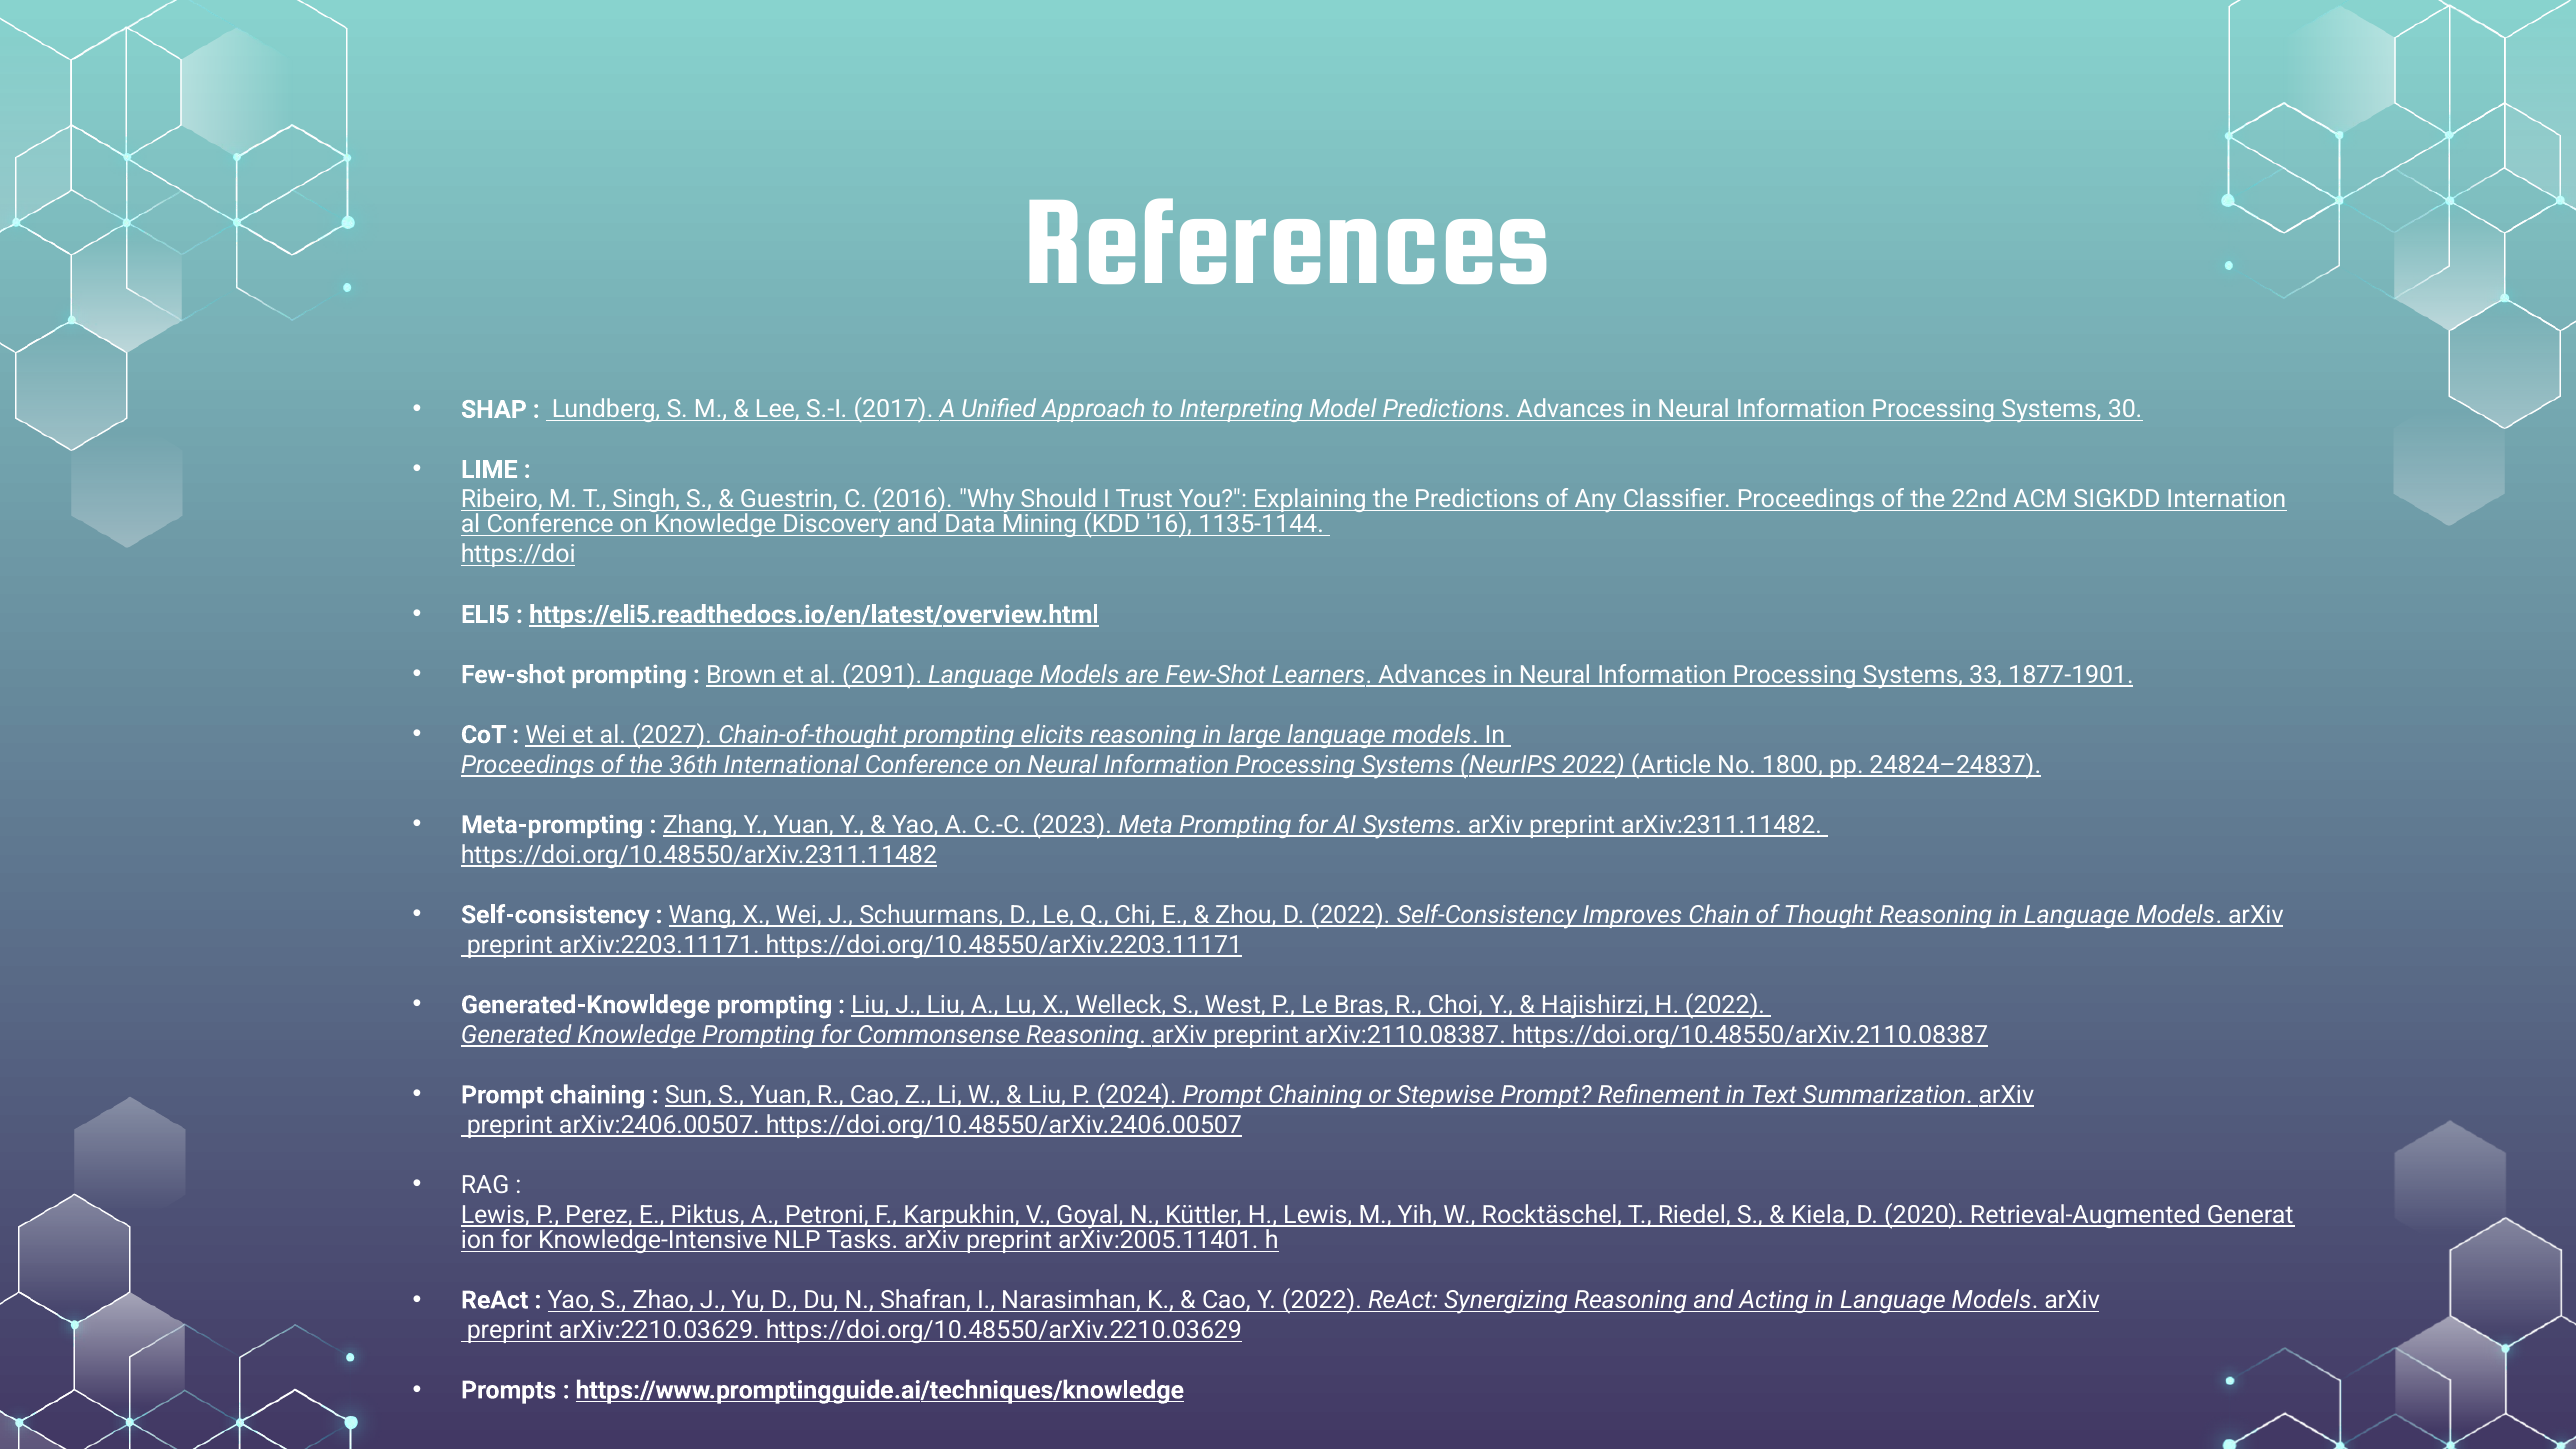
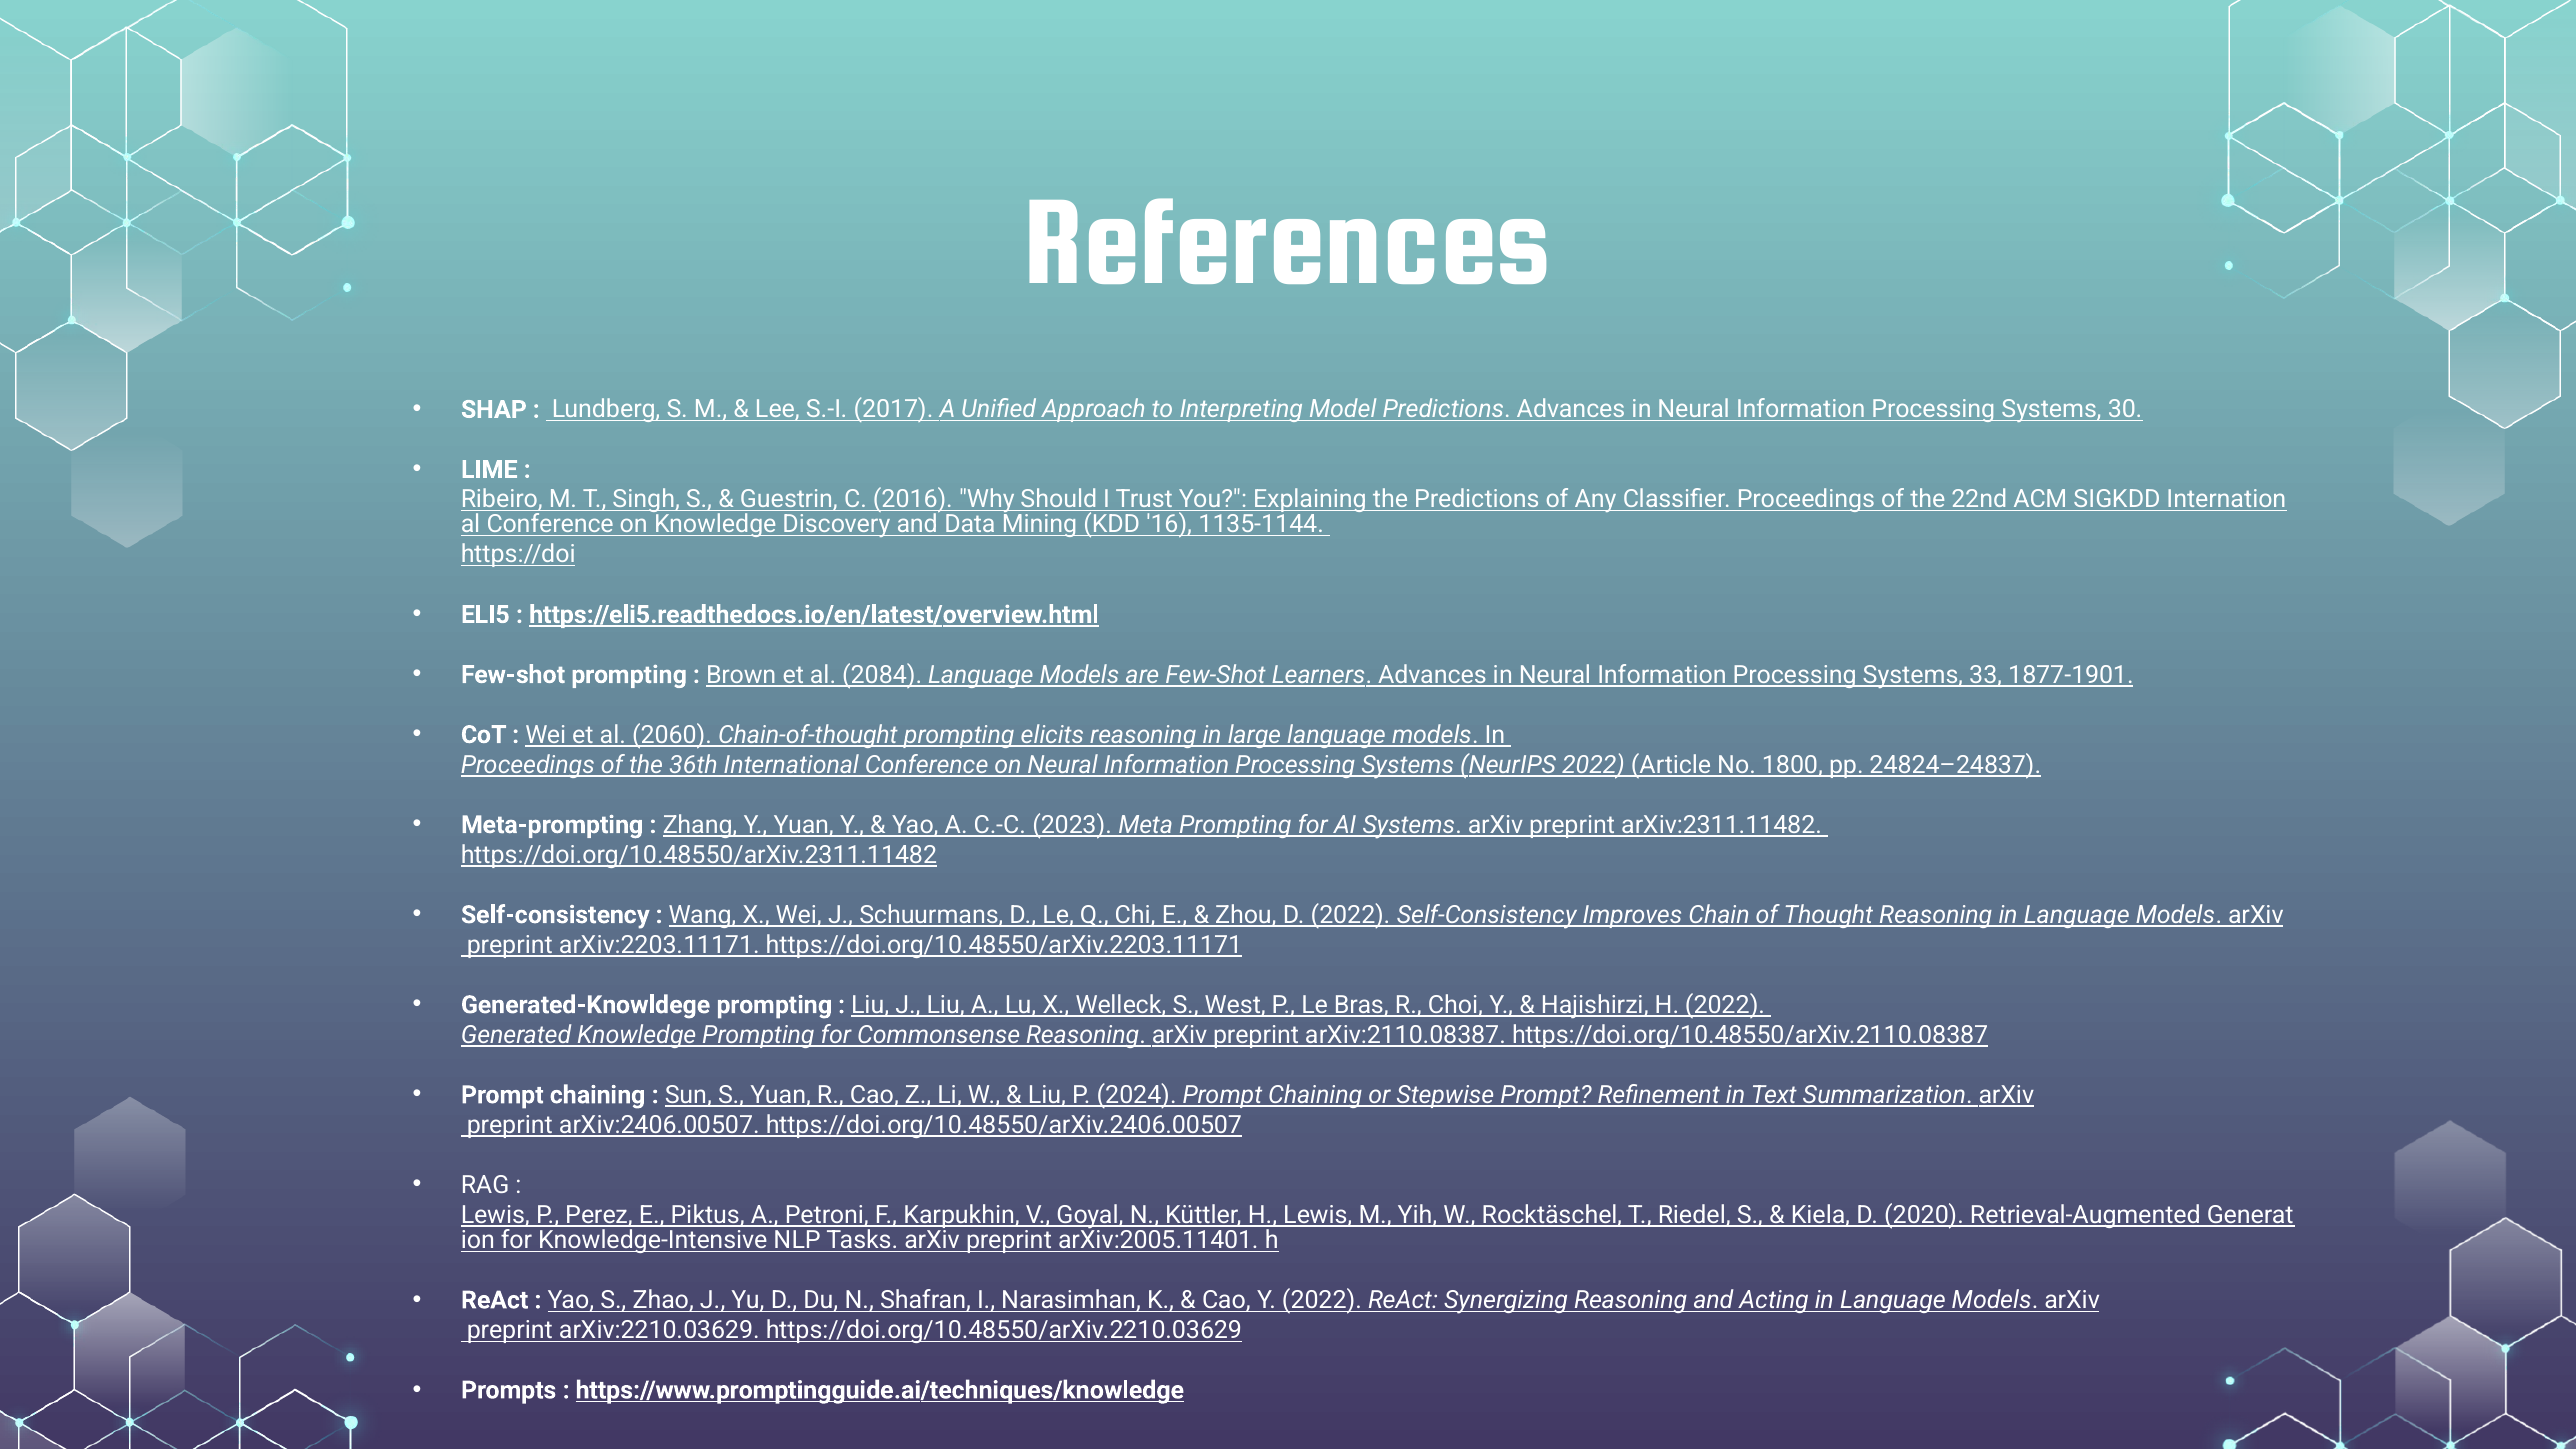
2091: 2091 -> 2084
2027: 2027 -> 2060
